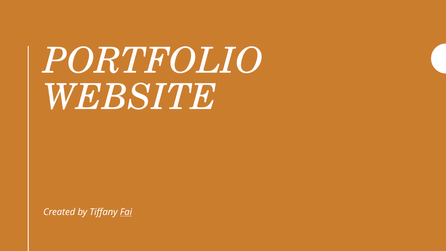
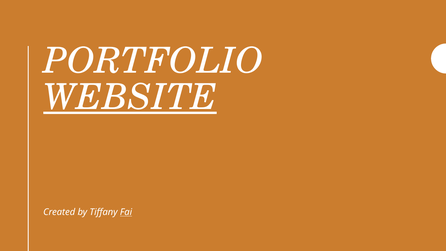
WEBSITE underline: none -> present
